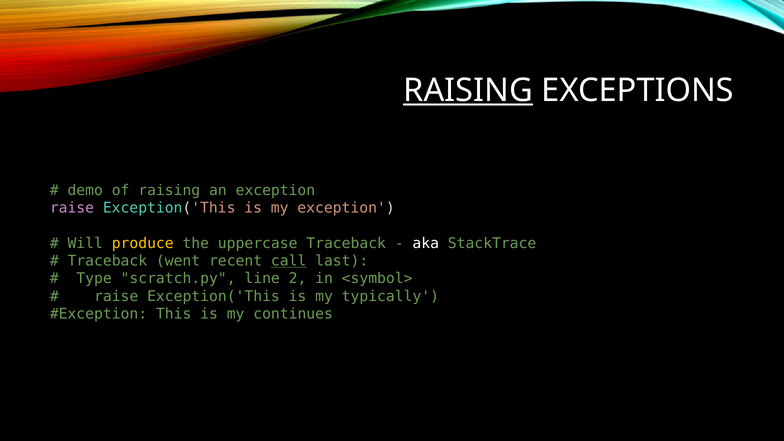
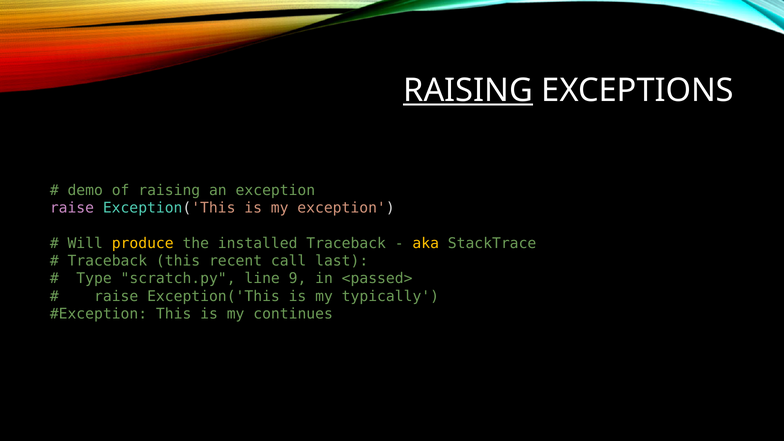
uppercase: uppercase -> installed
aka colour: white -> yellow
Traceback went: went -> this
call underline: present -> none
2: 2 -> 9
<symbol>: <symbol> -> <passed>
